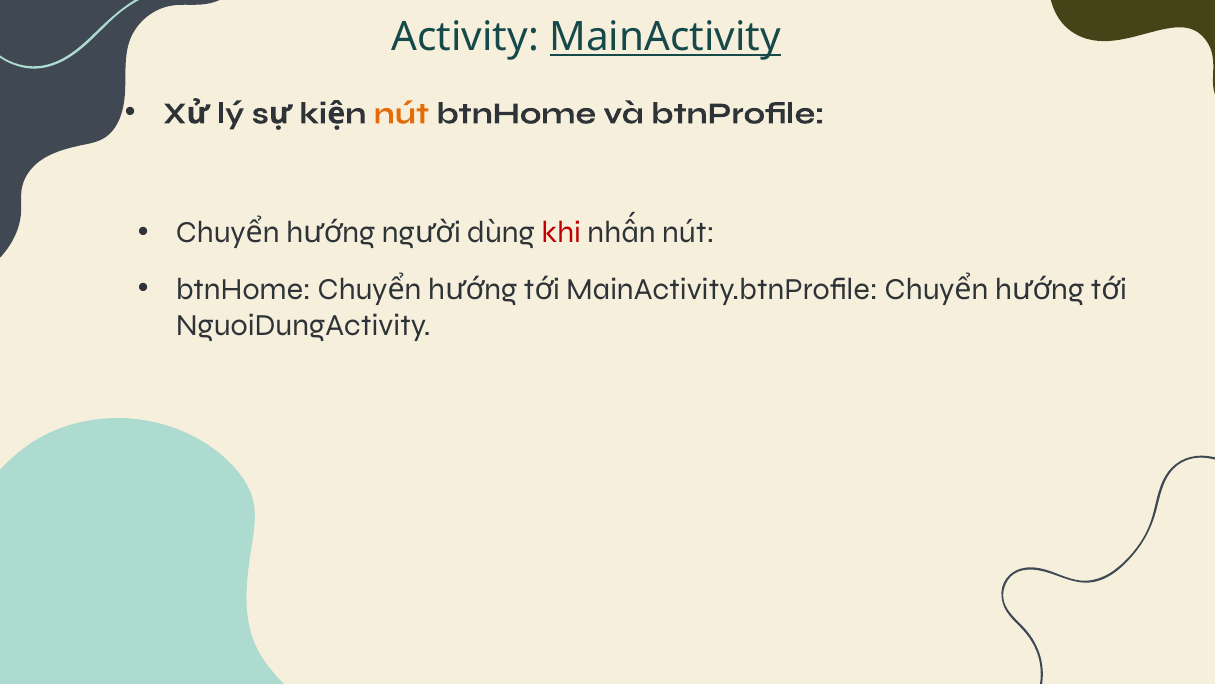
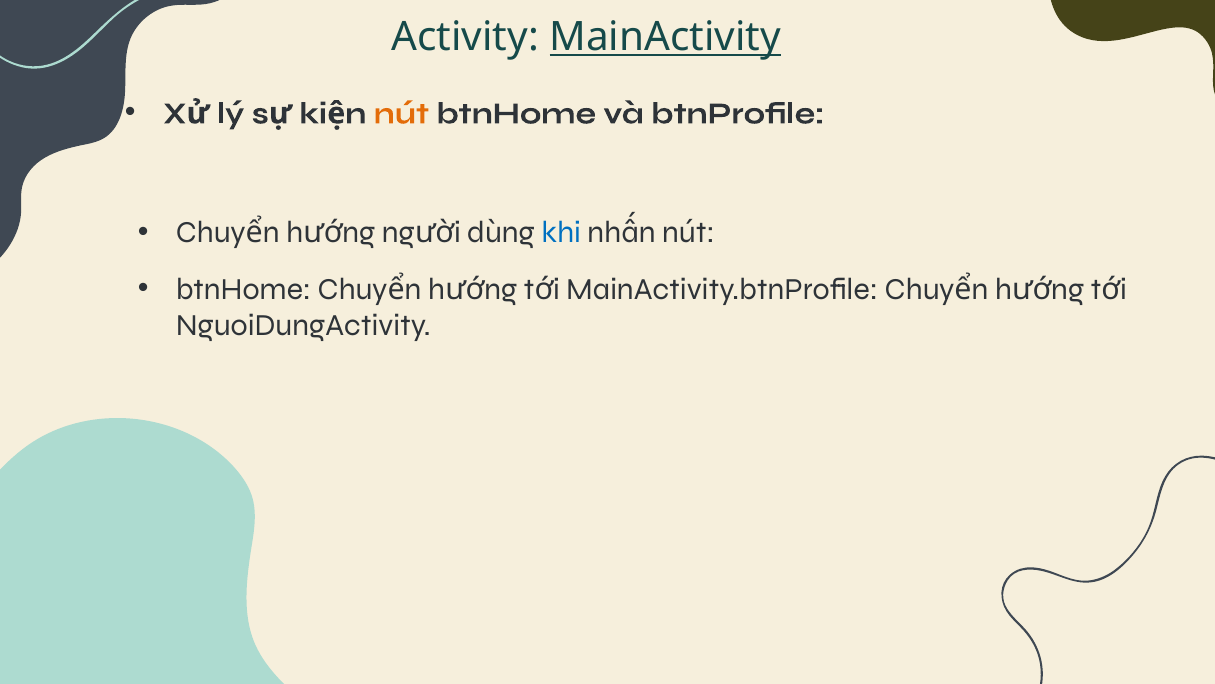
khi colour: red -> blue
